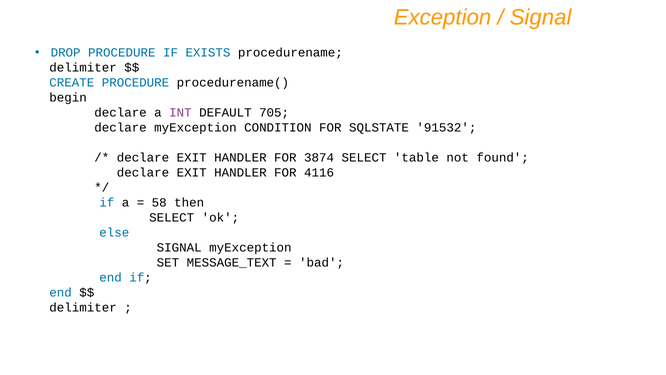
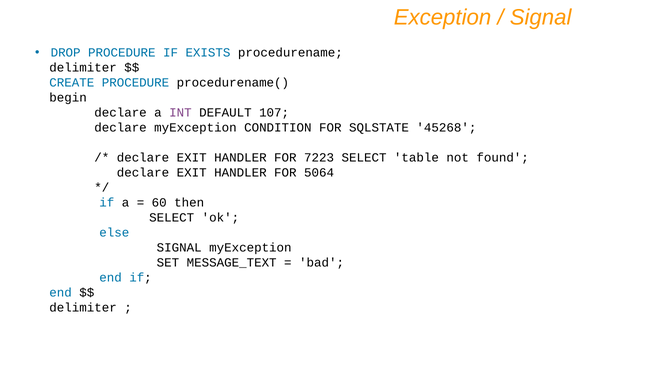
705: 705 -> 107
91532: 91532 -> 45268
3874: 3874 -> 7223
4116: 4116 -> 5064
58: 58 -> 60
